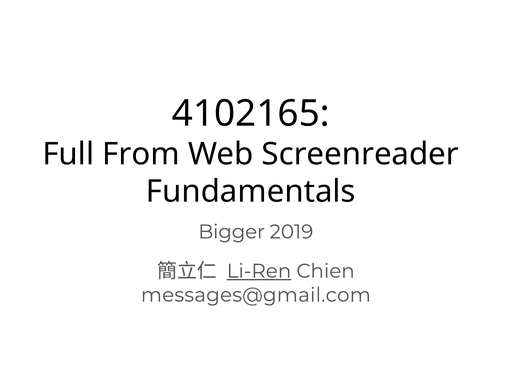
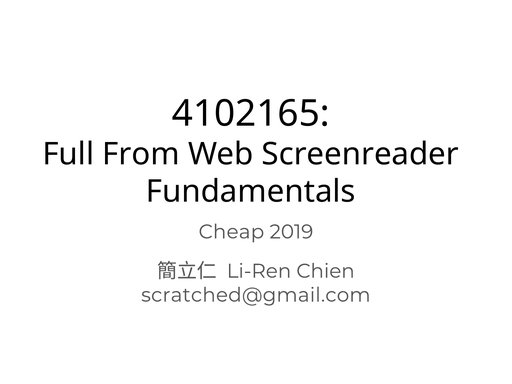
Bigger: Bigger -> Cheap
Li-Ren underline: present -> none
messages@gmail.com: messages@gmail.com -> scratched@gmail.com
